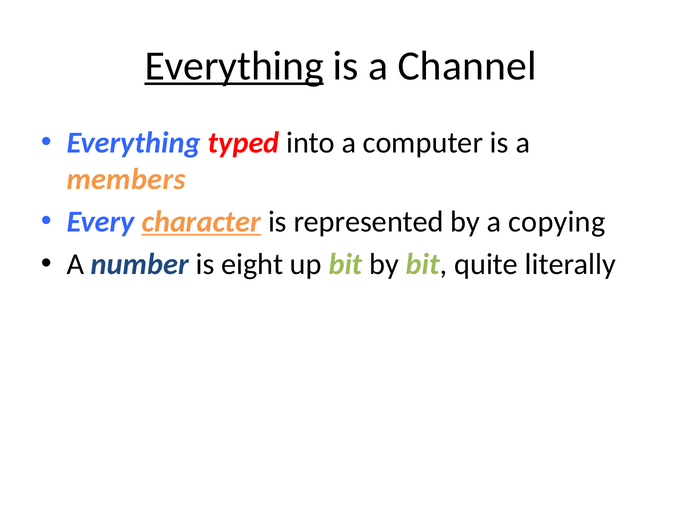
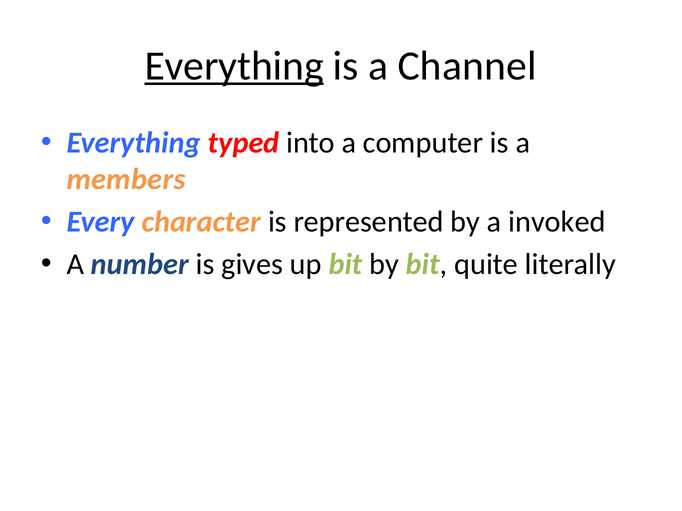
character underline: present -> none
copying: copying -> invoked
eight: eight -> gives
